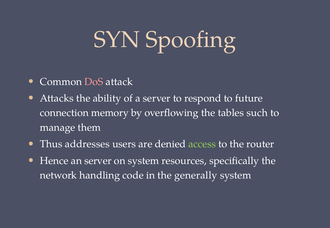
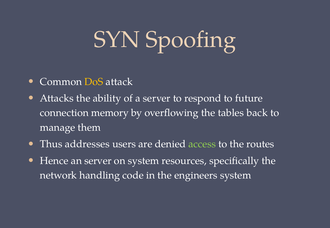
DoS colour: pink -> yellow
such: such -> back
router: router -> routes
generally: generally -> engineers
